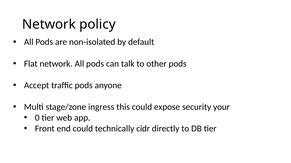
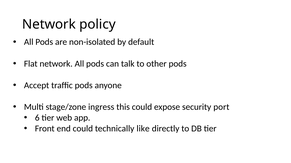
your: your -> port
0: 0 -> 6
cidr: cidr -> like
